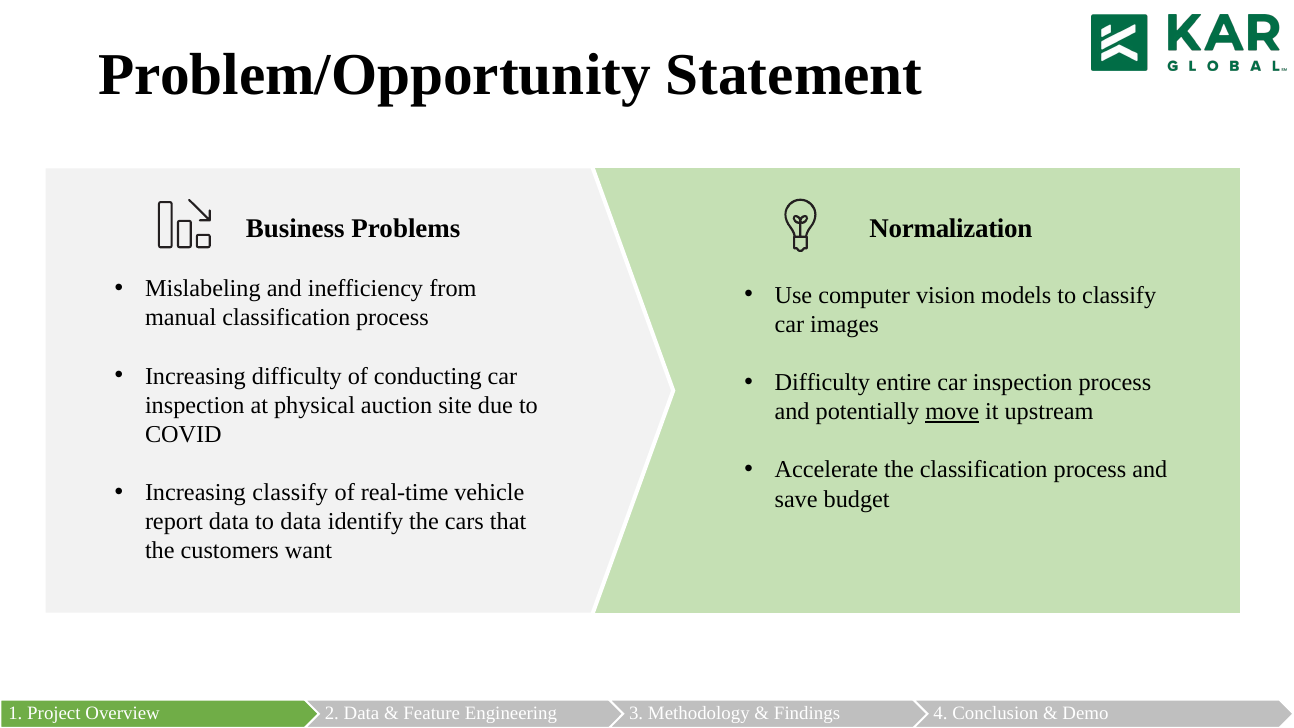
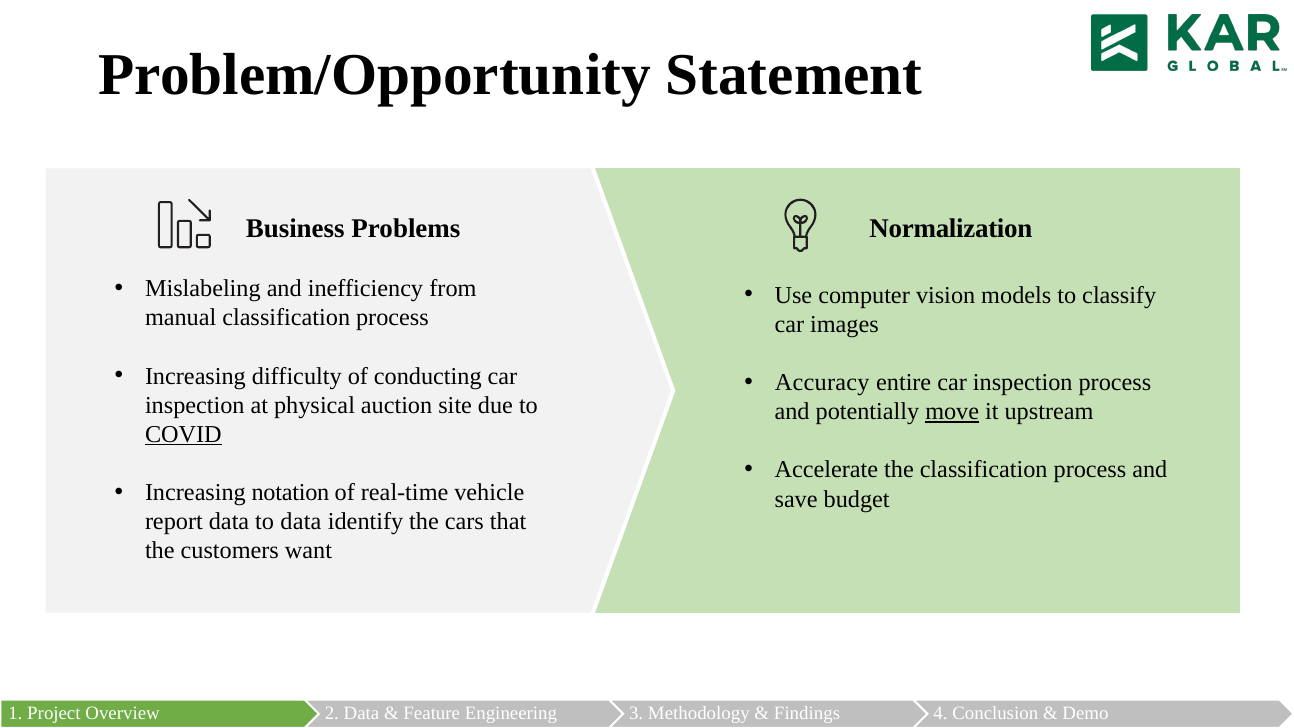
Difficulty at (822, 383): Difficulty -> Accuracy
COVID underline: none -> present
Increasing classify: classify -> notation
